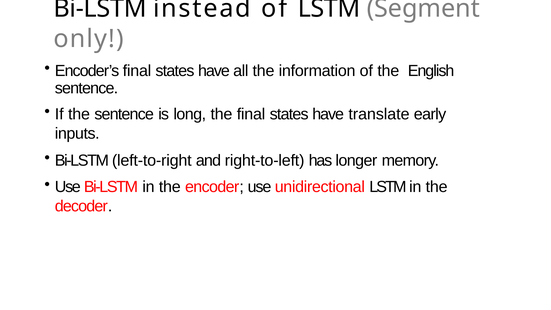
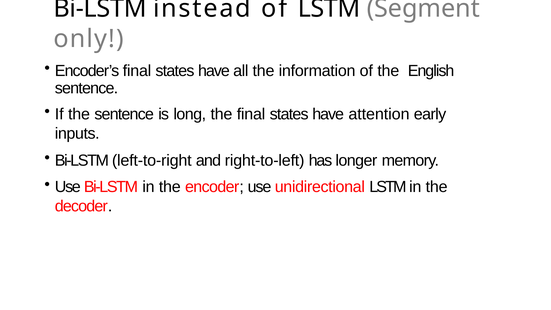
translate: translate -> attention
